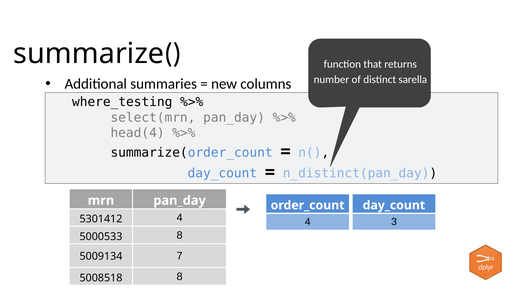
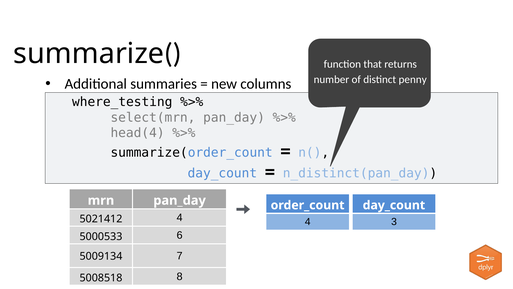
sarella: sarella -> penny
5301412: 5301412 -> 5021412
5000533 8: 8 -> 6
